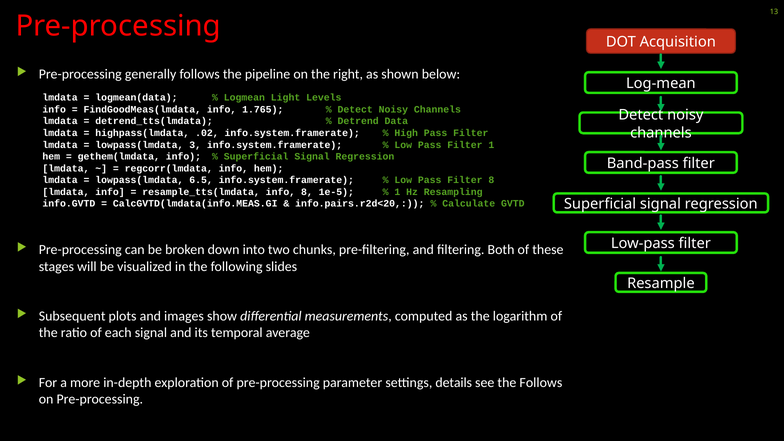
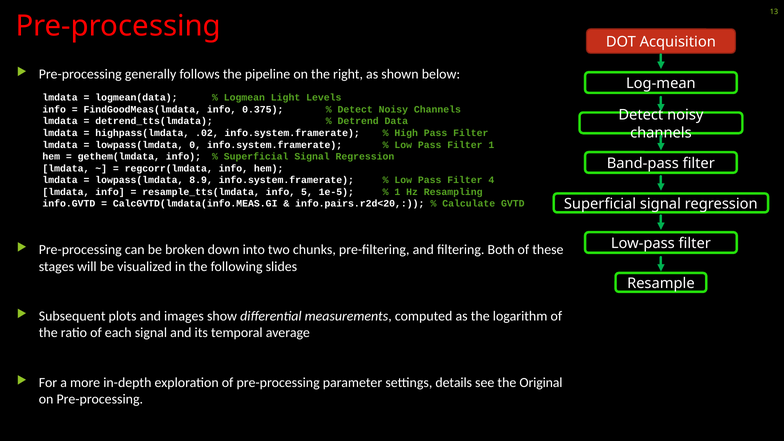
1.765: 1.765 -> 0.375
3: 3 -> 0
6.5: 6.5 -> 8.9
Filter 8: 8 -> 4
info 8: 8 -> 5
the Follows: Follows -> Original
